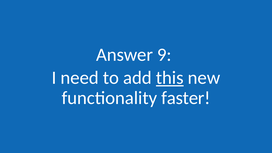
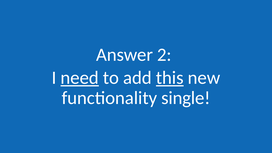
9: 9 -> 2
need underline: none -> present
faster: faster -> single
